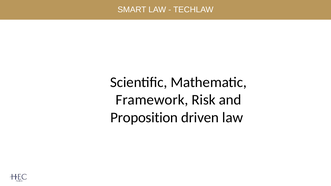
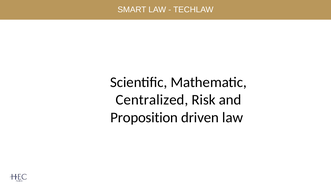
Framework: Framework -> Centralized
